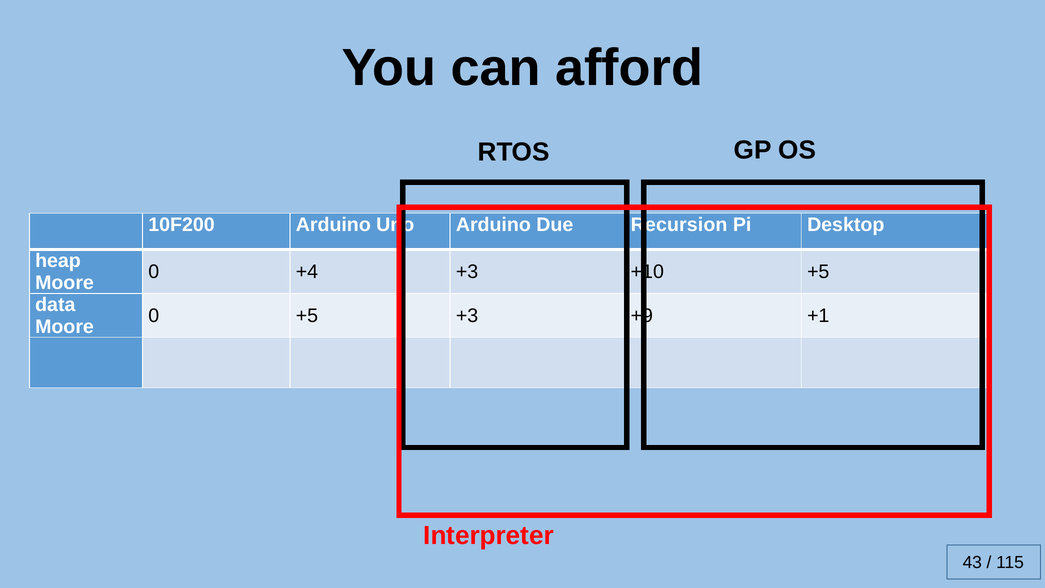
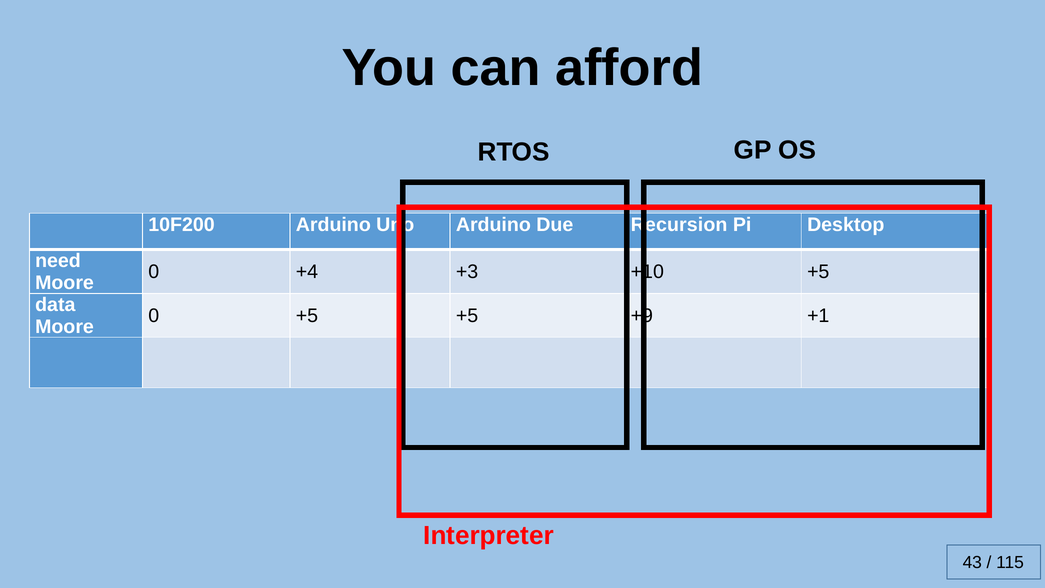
heap: heap -> need
+5 +3: +3 -> +5
